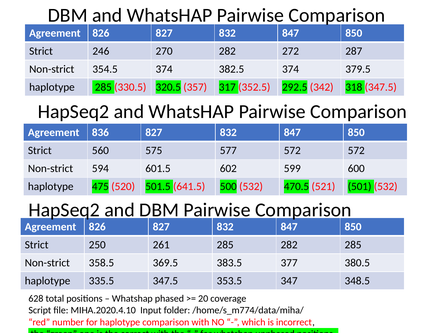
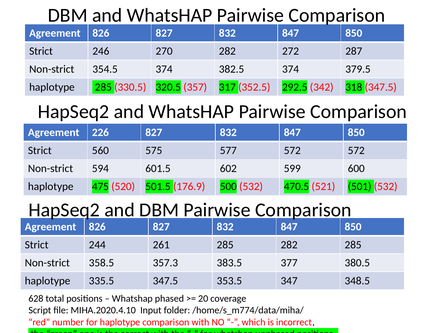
836: 836 -> 226
641.5: 641.5 -> 176.9
250: 250 -> 244
369.5: 369.5 -> 357.3
